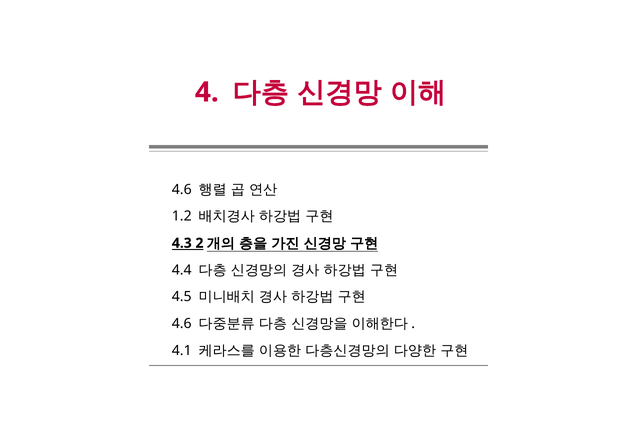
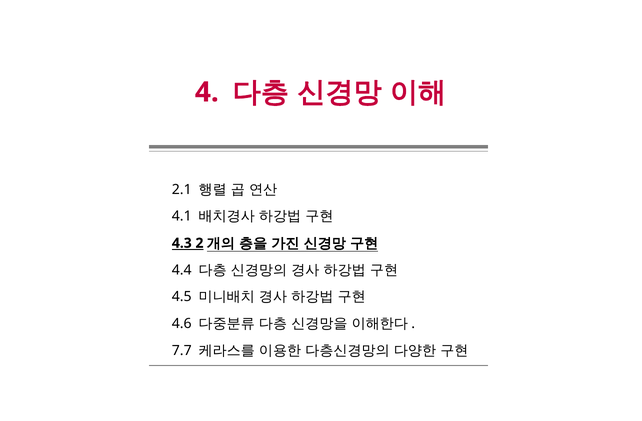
4.6 at (182, 190): 4.6 -> 2.1
1.2: 1.2 -> 4.1
4.1: 4.1 -> 7.7
